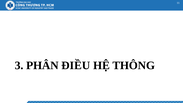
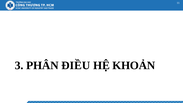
THÔNG: THÔNG -> KHOẢN
